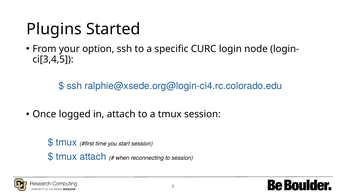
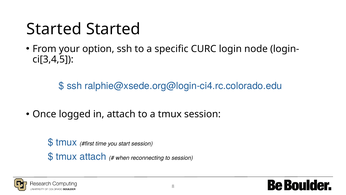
Plugins at (54, 29): Plugins -> Started
